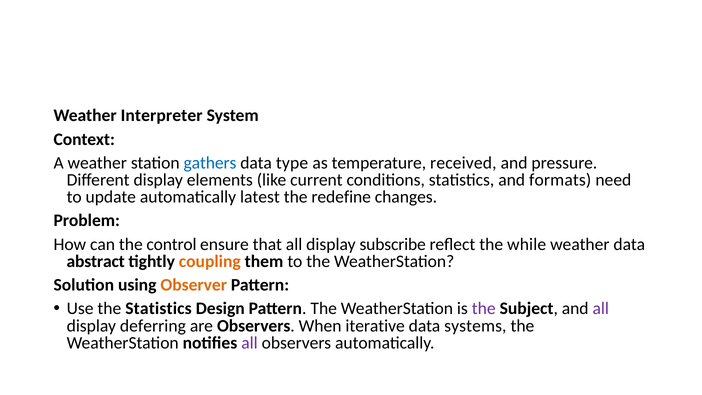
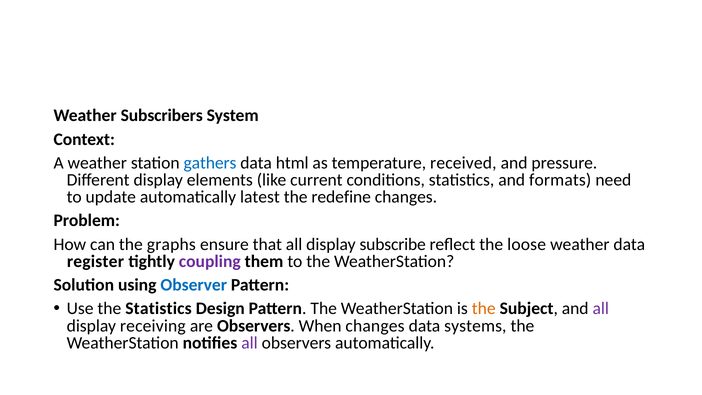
Interpreter: Interpreter -> Subscribers
type: type -> html
control: control -> graphs
while: while -> loose
abstract: abstract -> register
coupling colour: orange -> purple
Observer colour: orange -> blue
the at (484, 309) colour: purple -> orange
deferring: deferring -> receiving
When iterative: iterative -> changes
